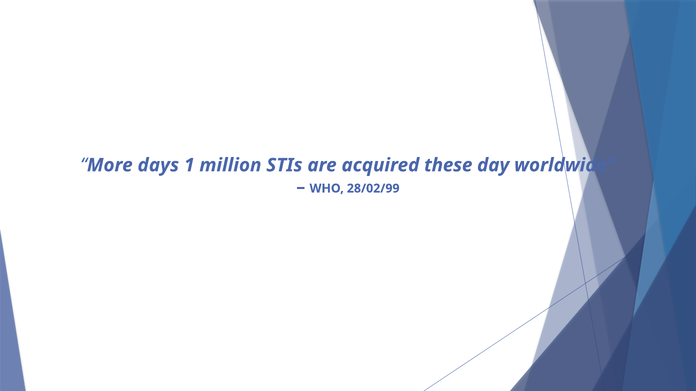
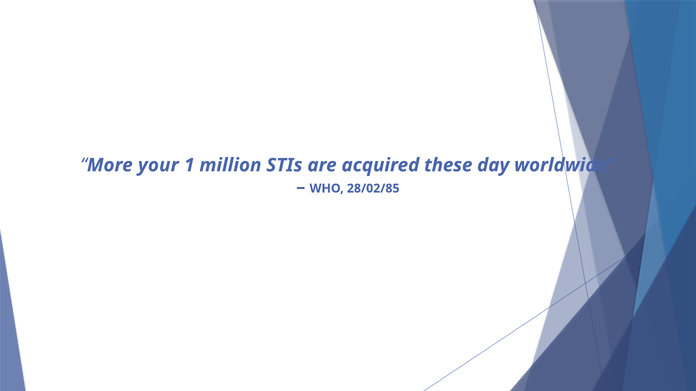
days: days -> your
28/02/99: 28/02/99 -> 28/02/85
